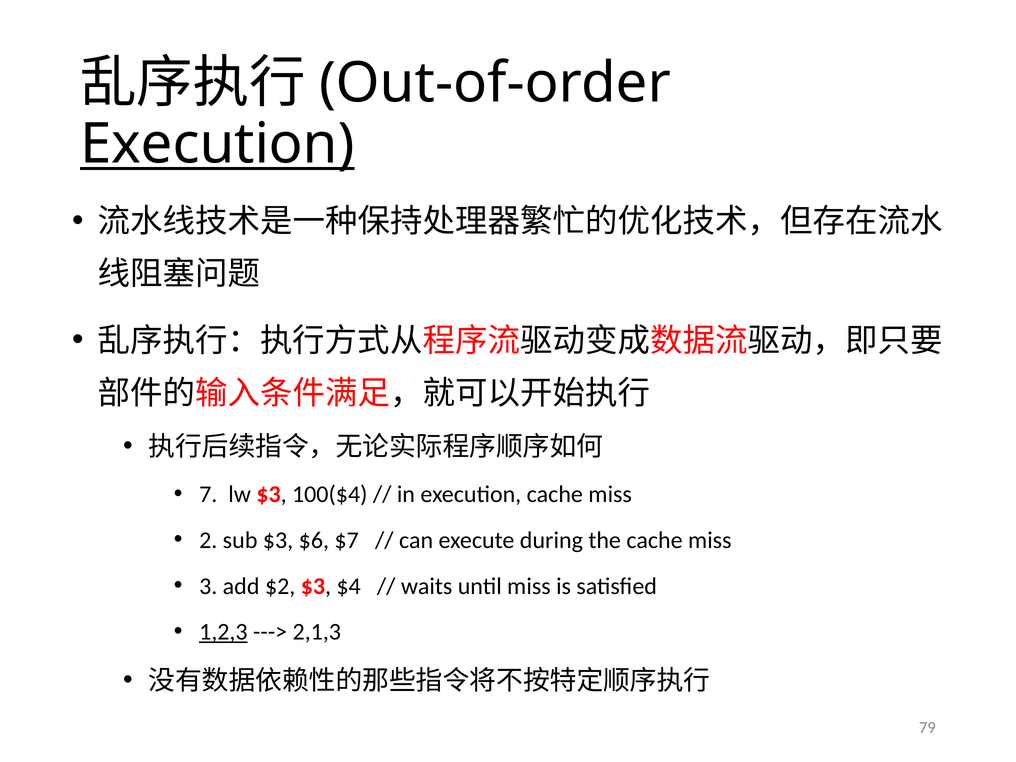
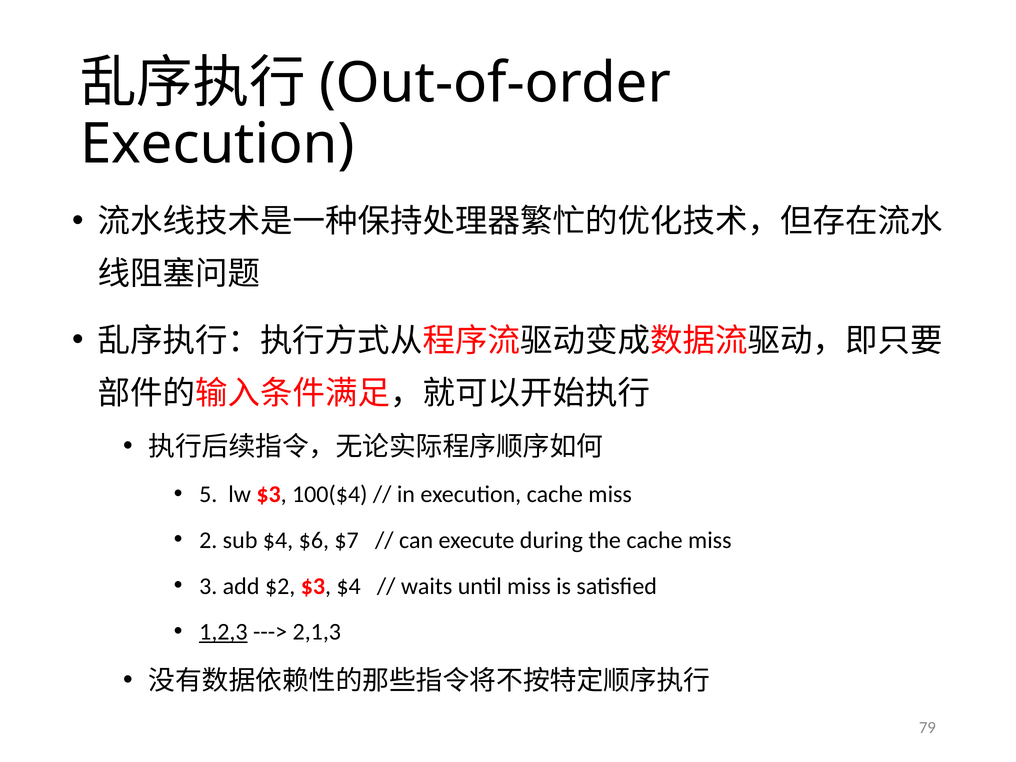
Execution at (217, 144) underline: present -> none
7: 7 -> 5
sub $3: $3 -> $4
